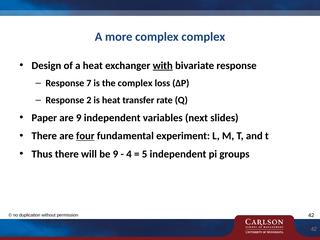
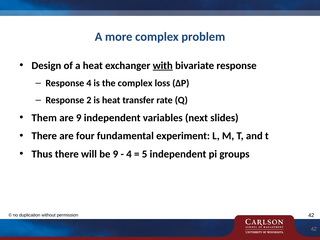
complex complex: complex -> problem
Response 7: 7 -> 4
Paper: Paper -> Them
four underline: present -> none
